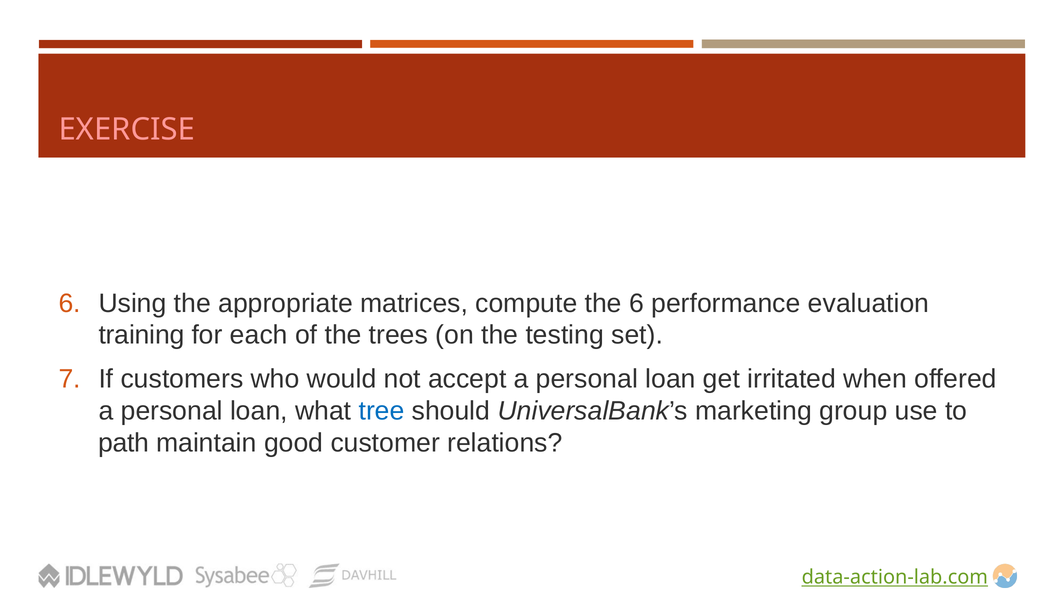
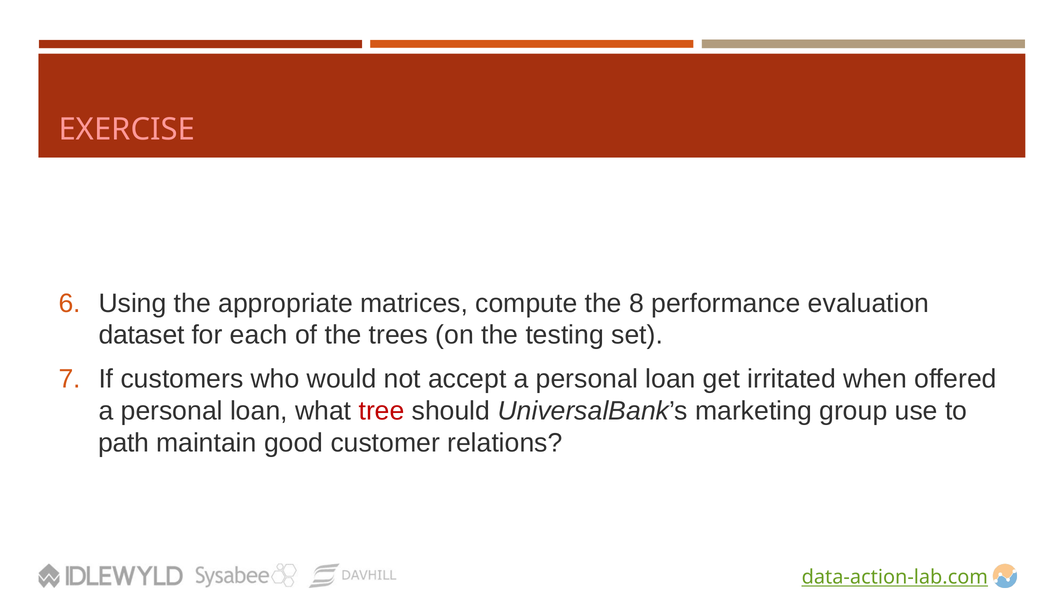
the 6: 6 -> 8
training: training -> dataset
tree colour: blue -> red
